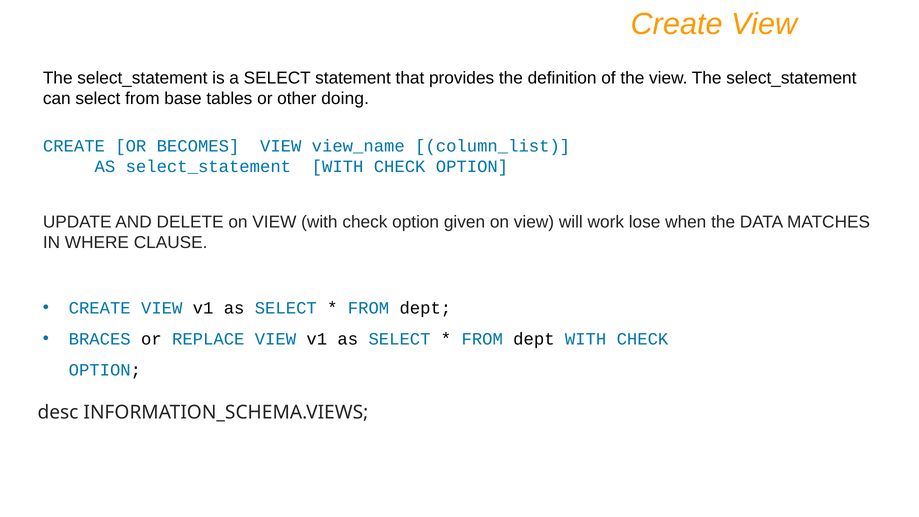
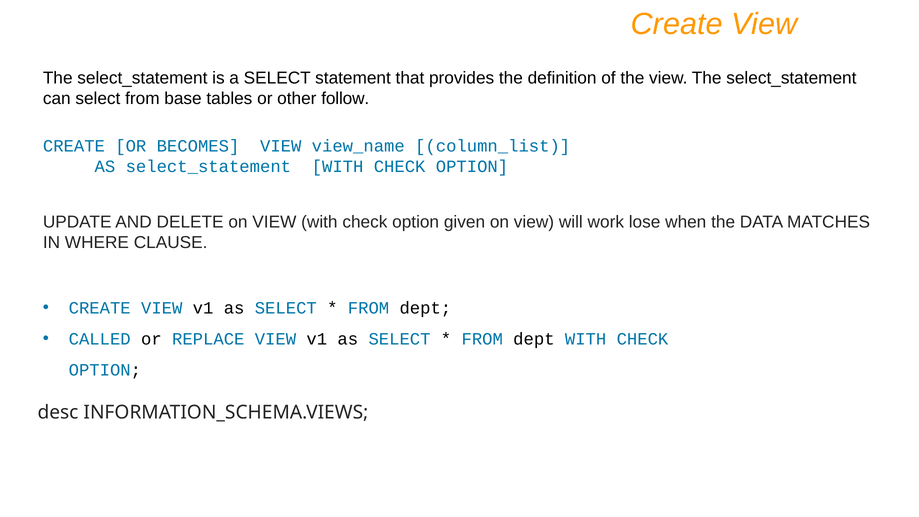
doing: doing -> follow
BRACES: BRACES -> CALLED
